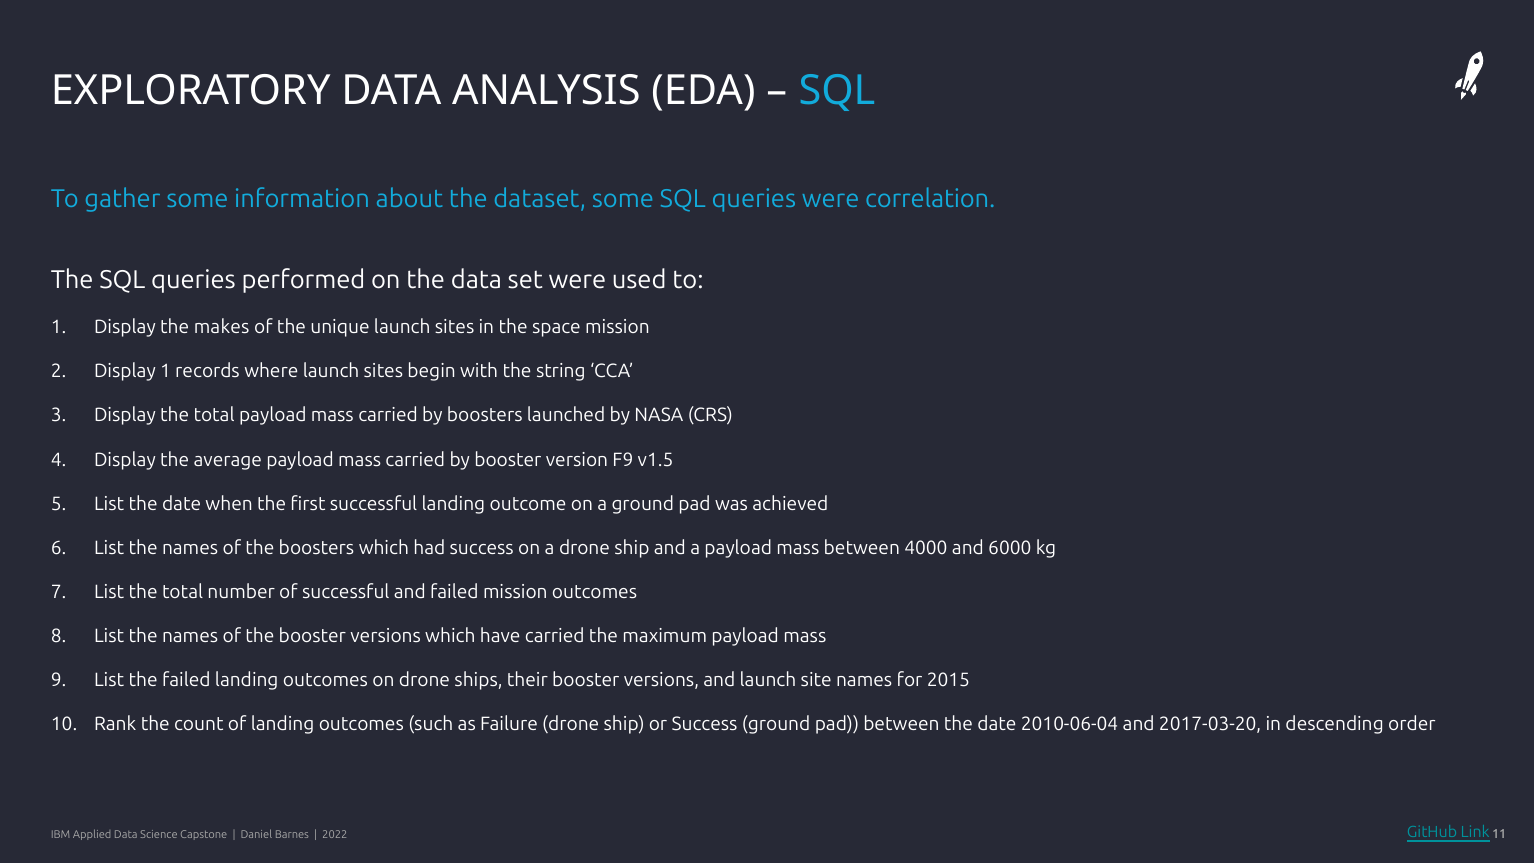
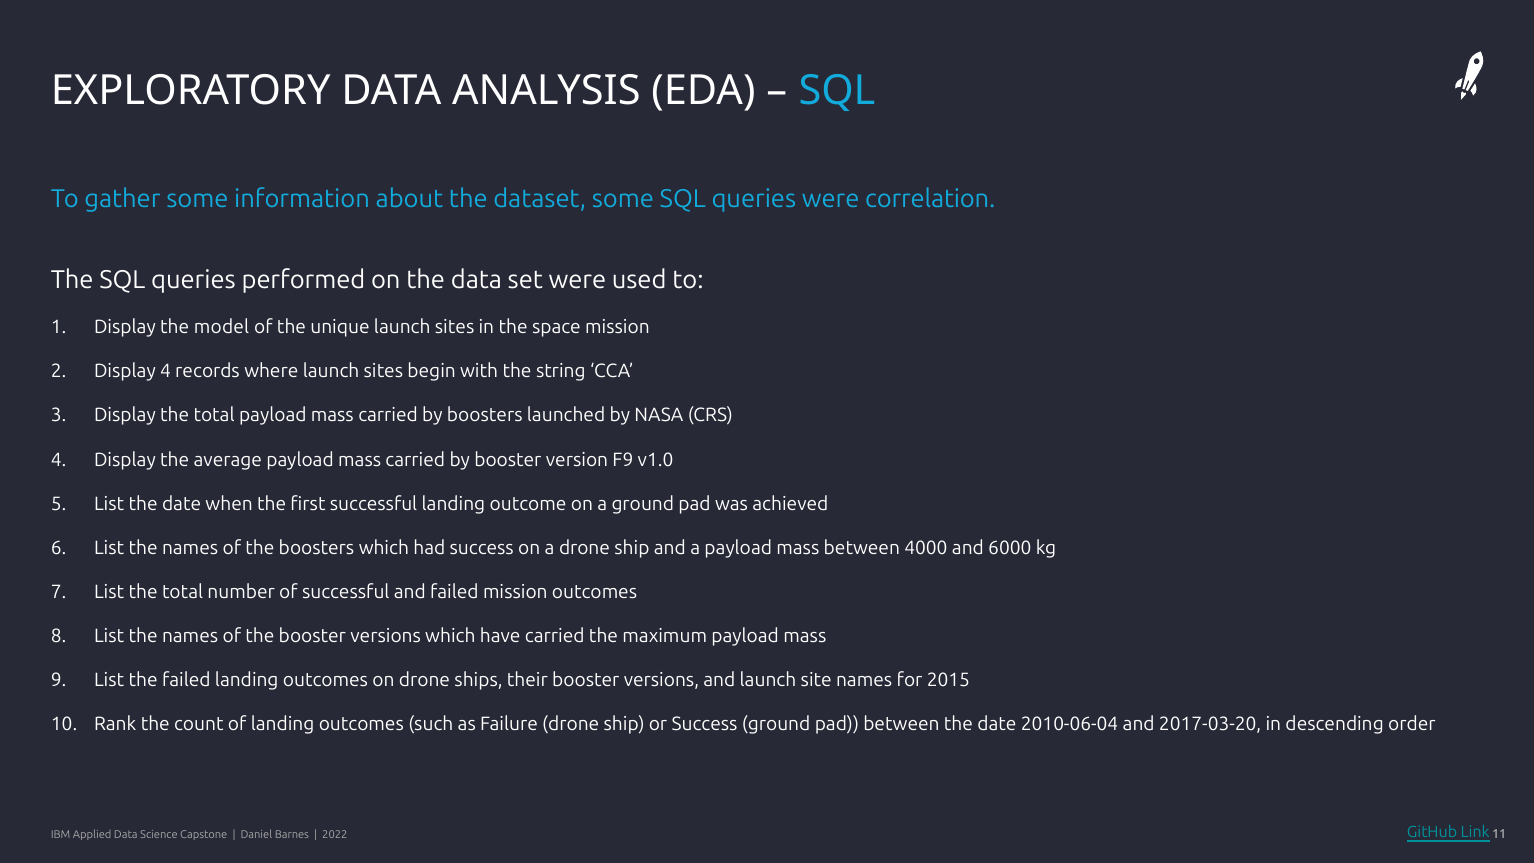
makes: makes -> model
Display 1: 1 -> 4
v1.5: v1.5 -> v1.0
